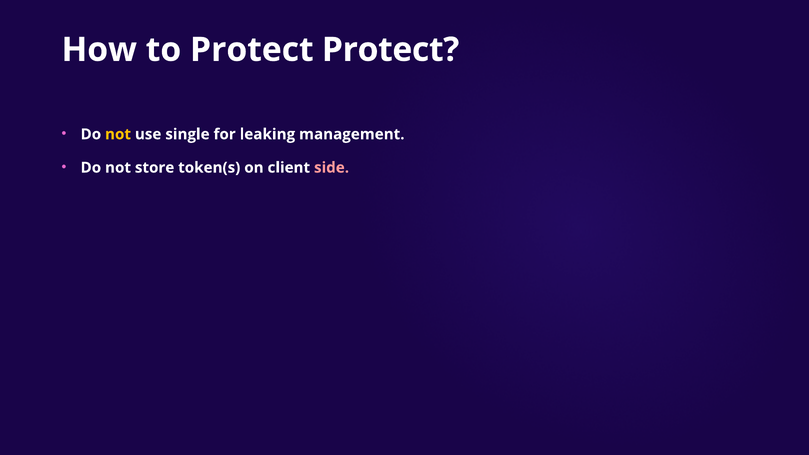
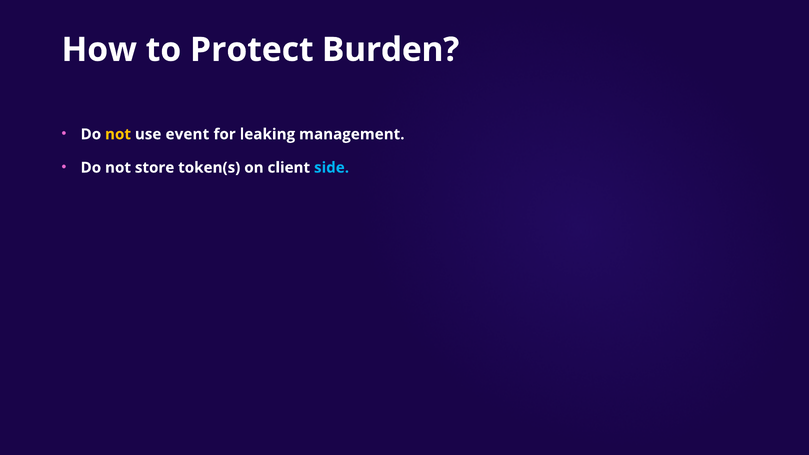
Protect Protect: Protect -> Burden
single: single -> event
side colour: pink -> light blue
